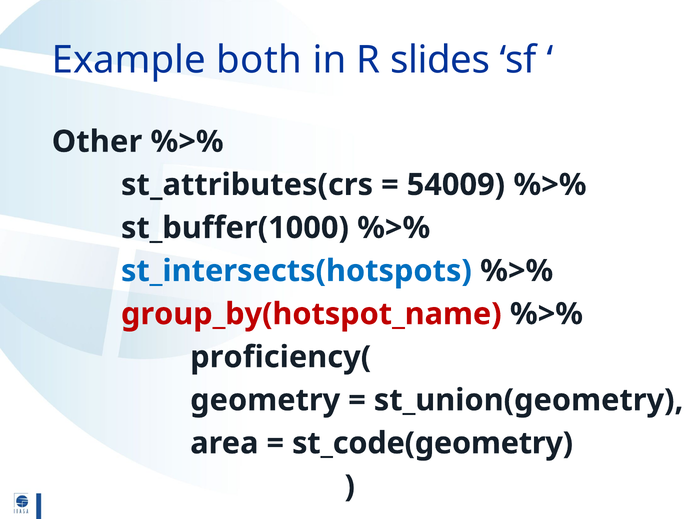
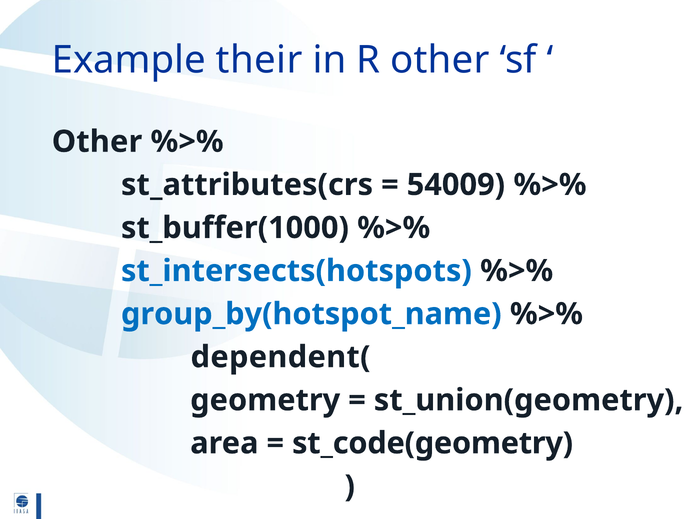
both: both -> their
R slides: slides -> other
group_by(hotspot_name colour: red -> blue
proficiency(: proficiency( -> dependent(
